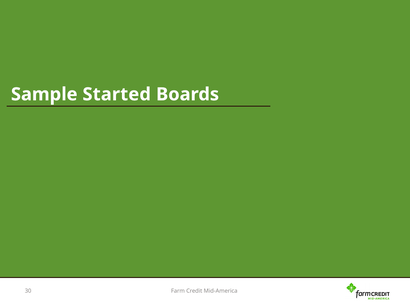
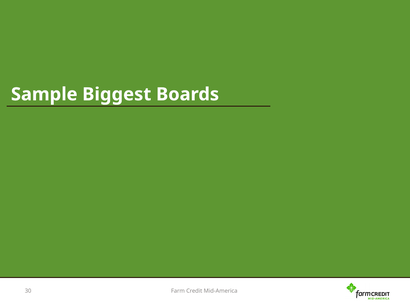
Started: Started -> Biggest
